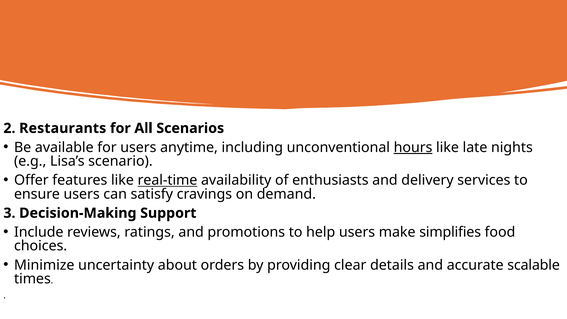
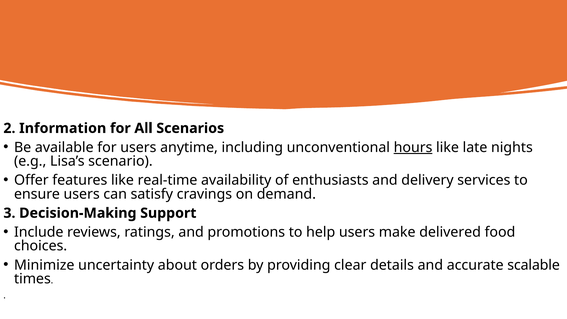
Restaurants: Restaurants -> Information
real-time underline: present -> none
simplifies: simplifies -> delivered
